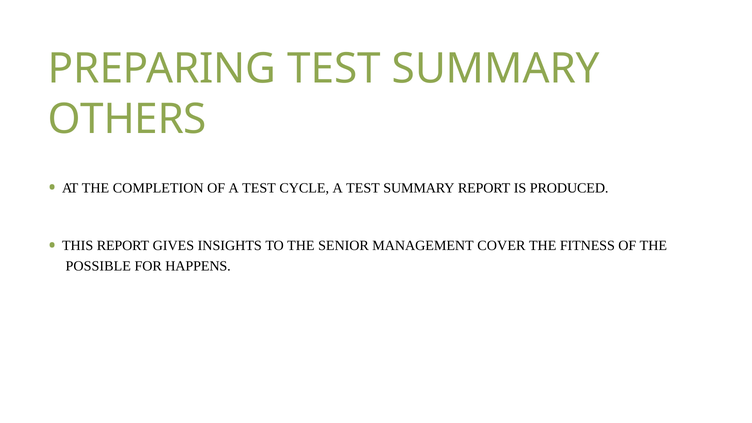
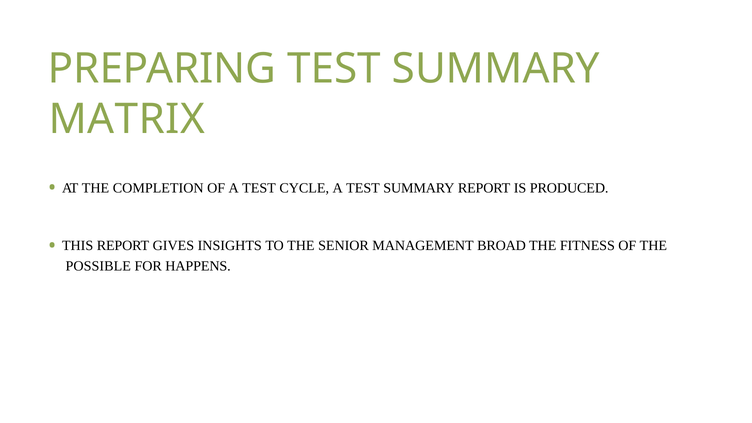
OTHERS: OTHERS -> MATRIX
COVER: COVER -> BROAD
